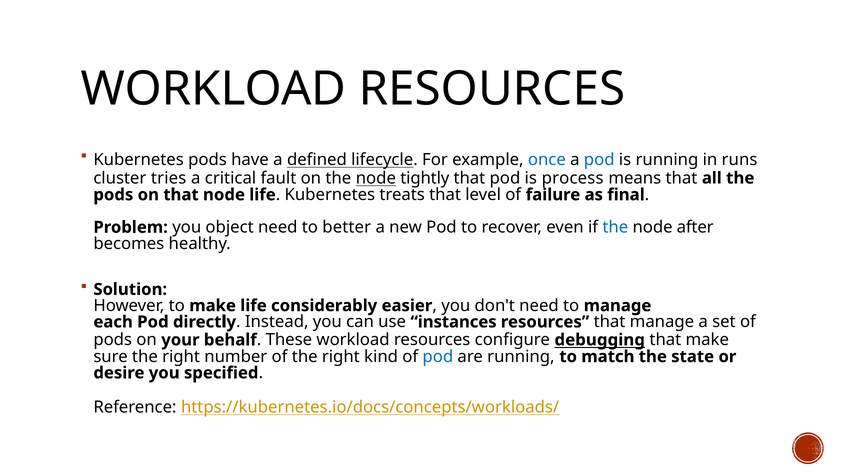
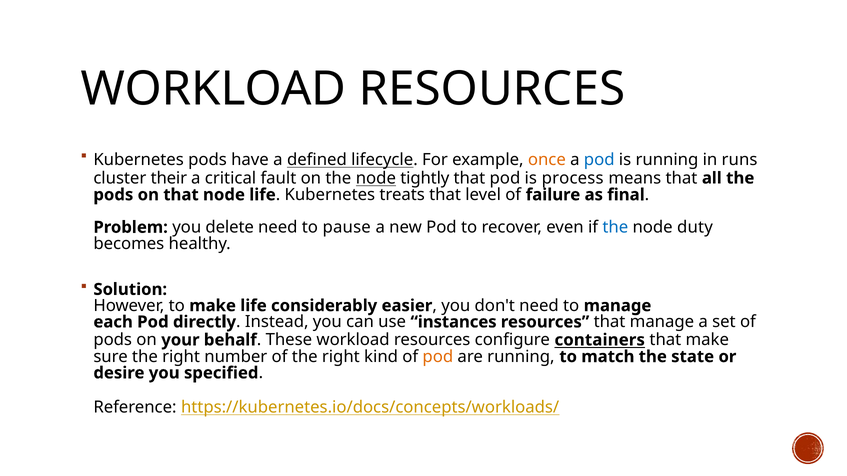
once colour: blue -> orange
tries: tries -> their
object: object -> delete
better: better -> pause
after: after -> duty
debugging: debugging -> containers
pod at (438, 357) colour: blue -> orange
